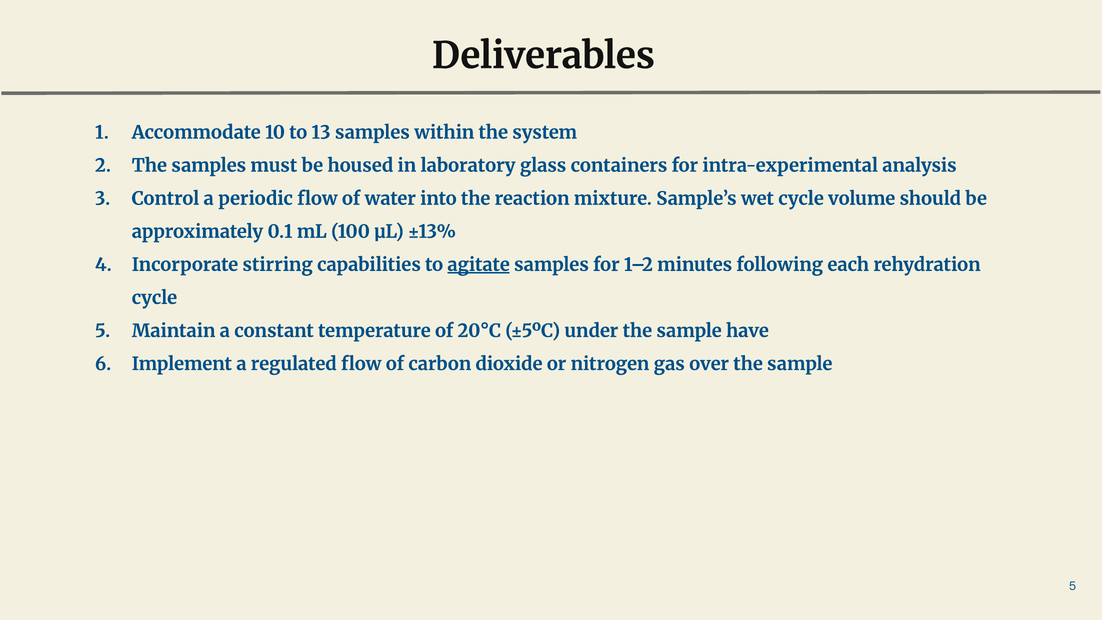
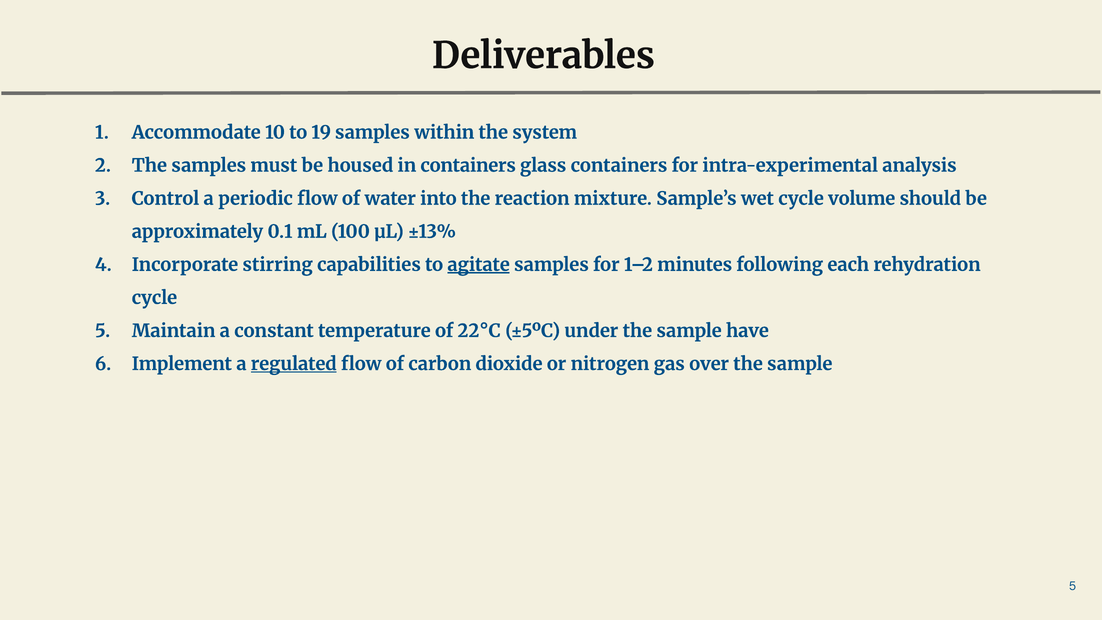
13: 13 -> 19
in laboratory: laboratory -> containers
20°C: 20°C -> 22°C
regulated underline: none -> present
